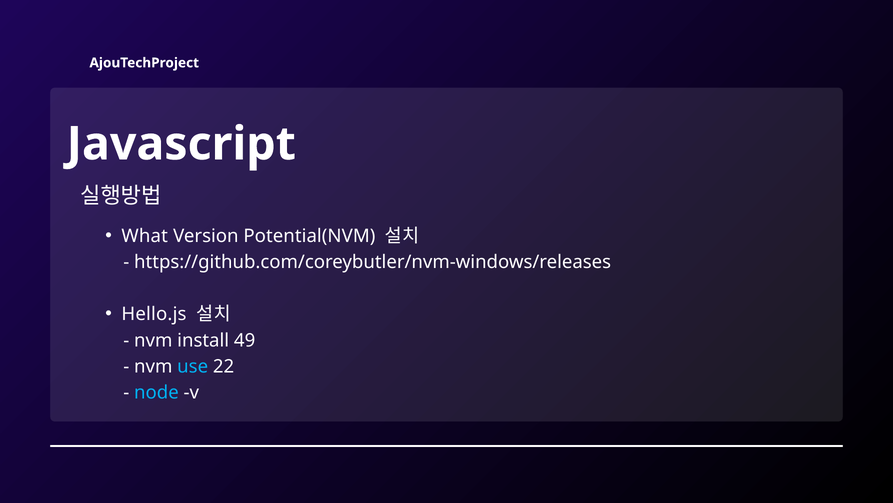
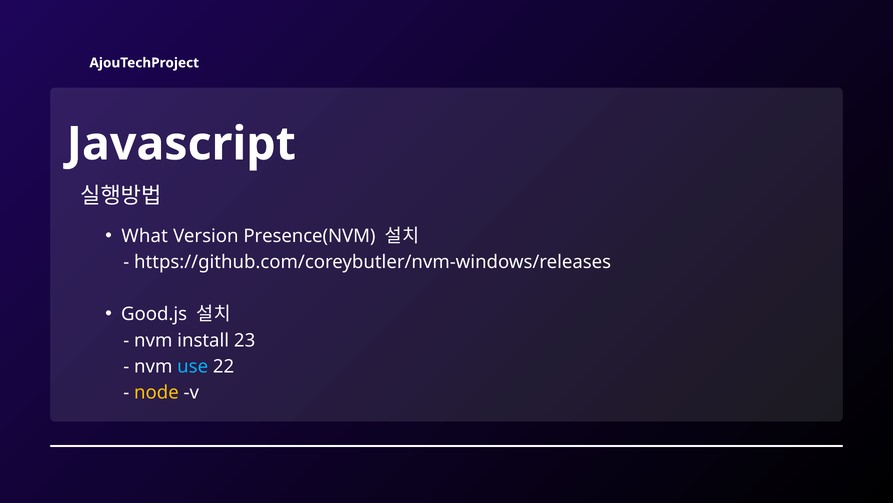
Potential(NVM: Potential(NVM -> Presence(NVM
Hello.js: Hello.js -> Good.js
49: 49 -> 23
node colour: light blue -> yellow
